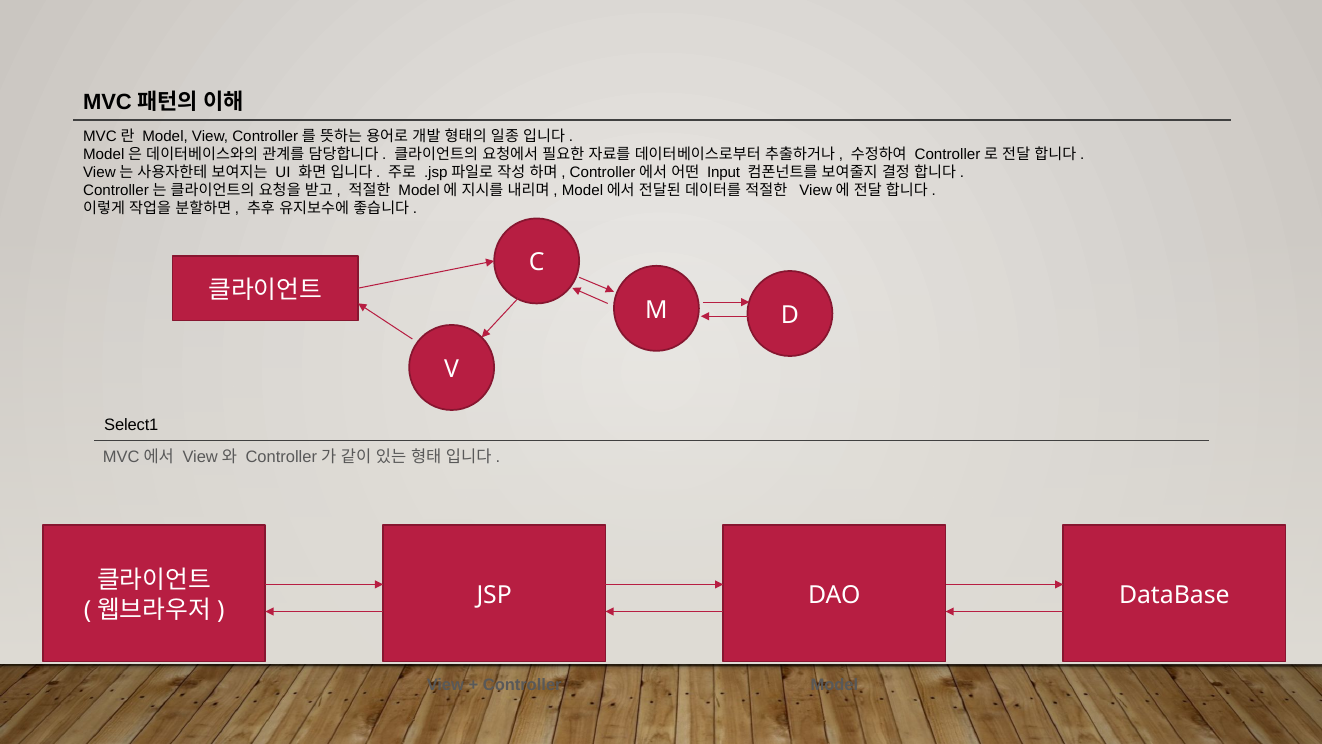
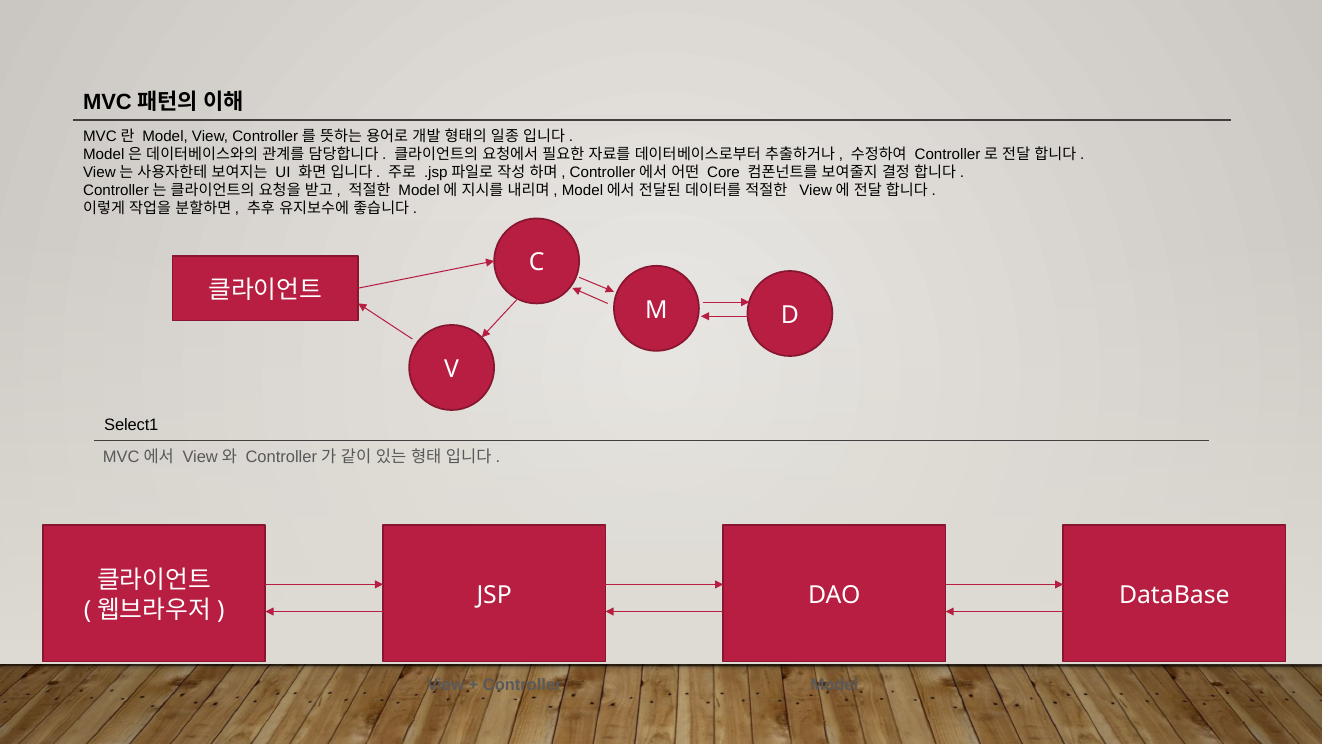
Input: Input -> Core
